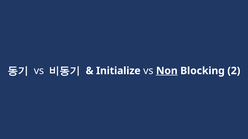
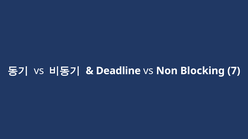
Initialize: Initialize -> Deadline
Non underline: present -> none
2: 2 -> 7
